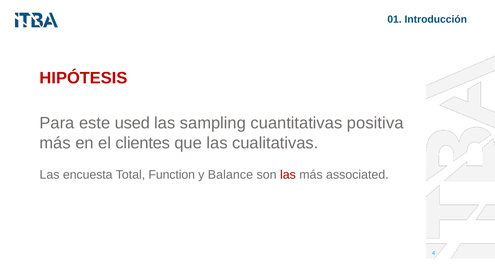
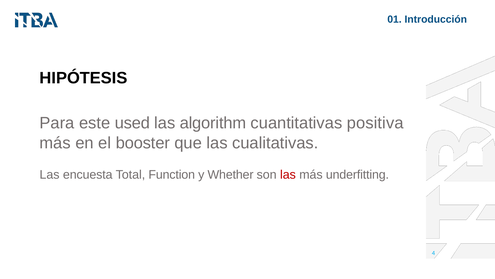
HIPÓTESIS colour: red -> black
sampling: sampling -> algorithm
clientes: clientes -> booster
Balance: Balance -> Whether
associated: associated -> underfitting
